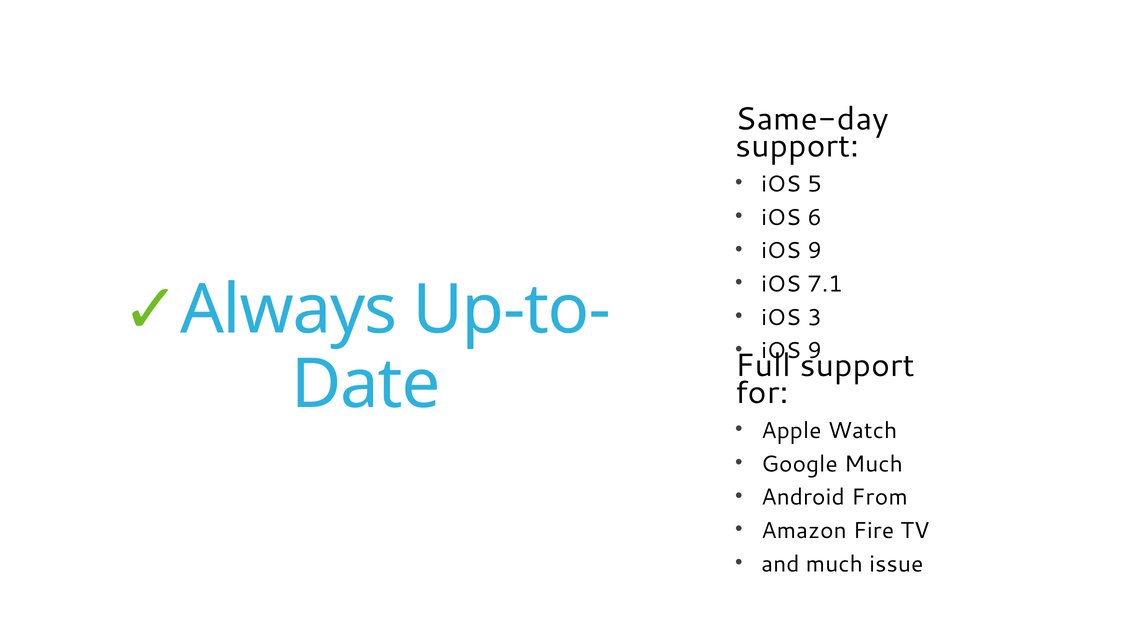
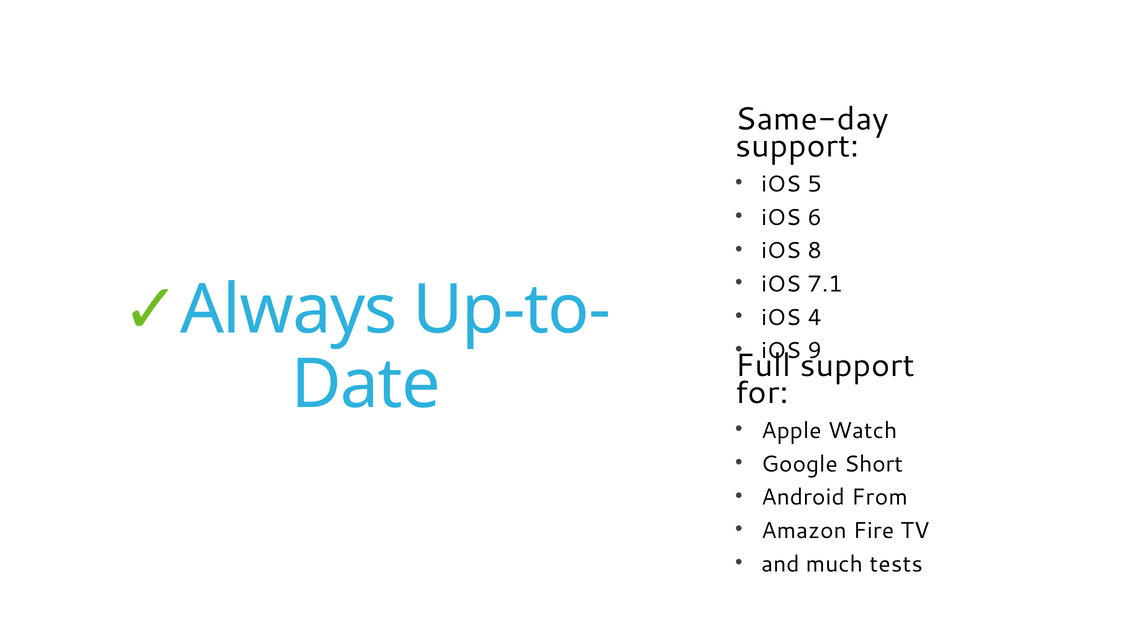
9 at (815, 251): 9 -> 8
3: 3 -> 4
Google Much: Much -> Short
issue: issue -> tests
